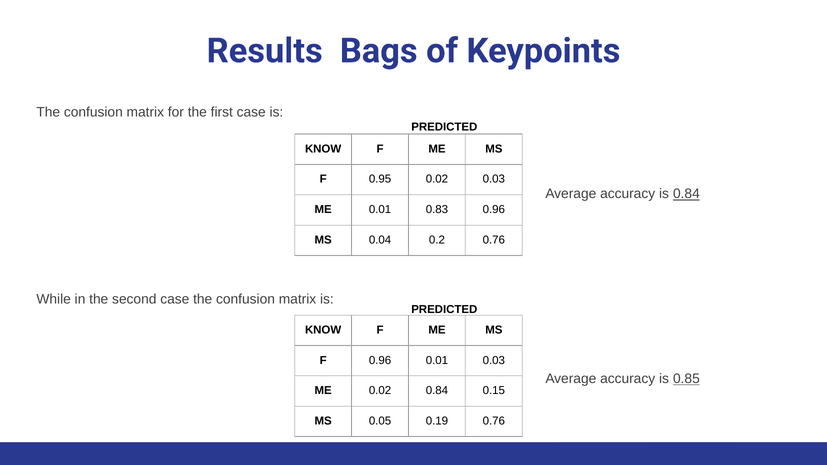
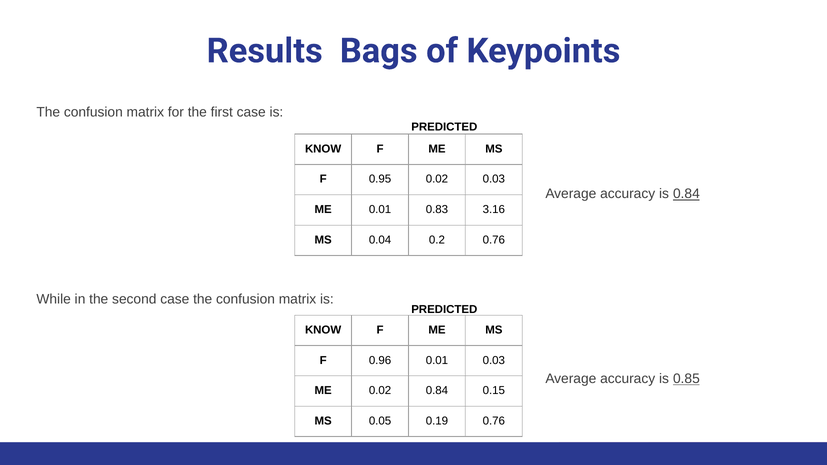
0.83 0.96: 0.96 -> 3.16
